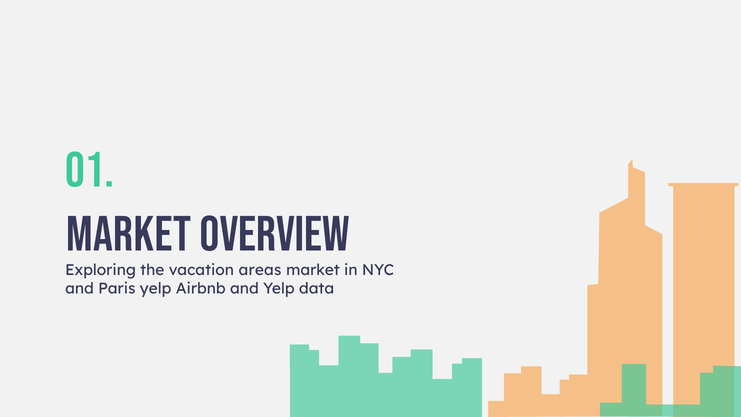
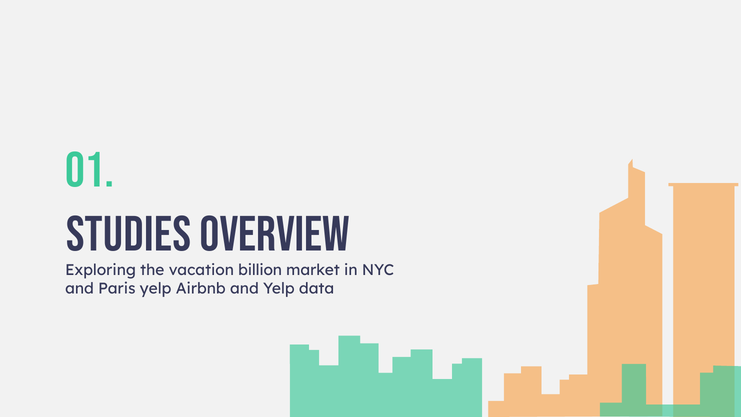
market at (129, 235): market -> studies
areas: areas -> billion
